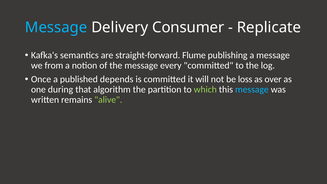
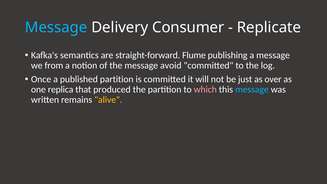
every: every -> avoid
published depends: depends -> partition
loss: loss -> just
during: during -> replica
algorithm: algorithm -> produced
which colour: light green -> pink
alive colour: light green -> yellow
